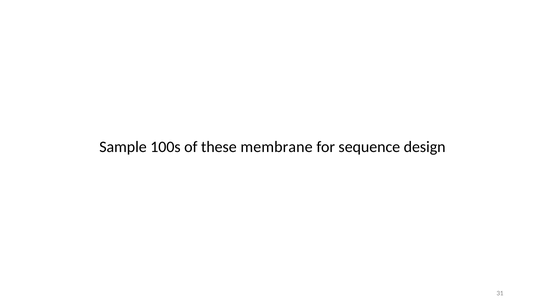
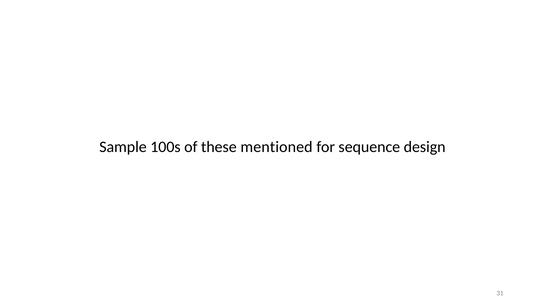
membrane: membrane -> mentioned
